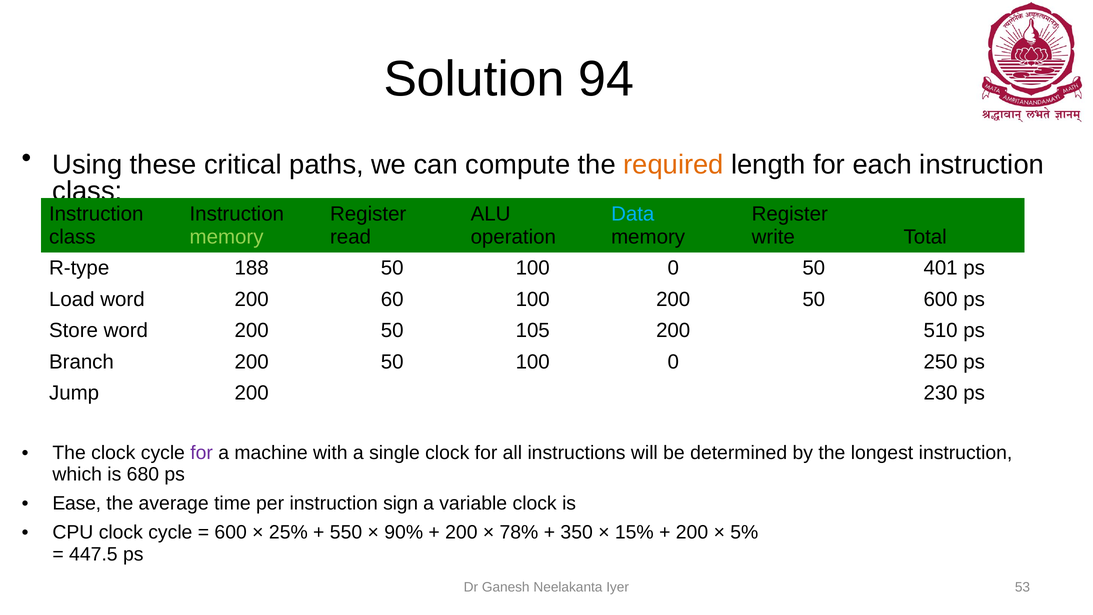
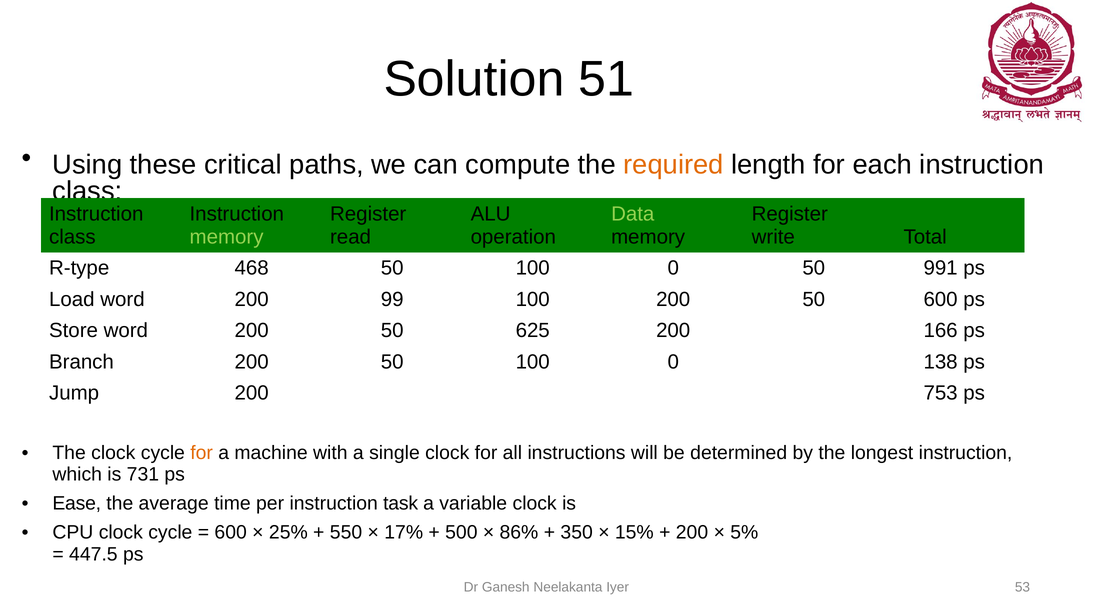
94: 94 -> 51
Data colour: light blue -> light green
188: 188 -> 468
401: 401 -> 991
60: 60 -> 99
105: 105 -> 625
510: 510 -> 166
250: 250 -> 138
230: 230 -> 753
for at (202, 453) colour: purple -> orange
680: 680 -> 731
sign: sign -> task
90%: 90% -> 17%
200 at (461, 532): 200 -> 500
78%: 78% -> 86%
